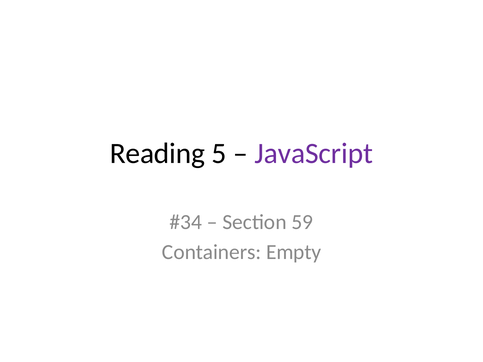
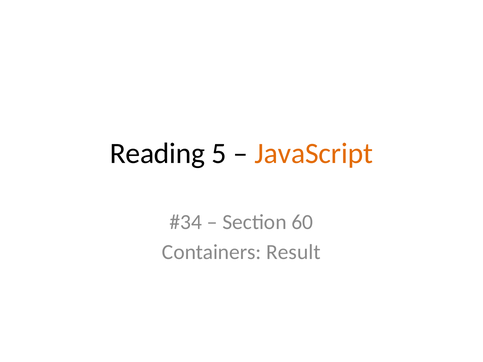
JavaScript colour: purple -> orange
59: 59 -> 60
Empty: Empty -> Result
